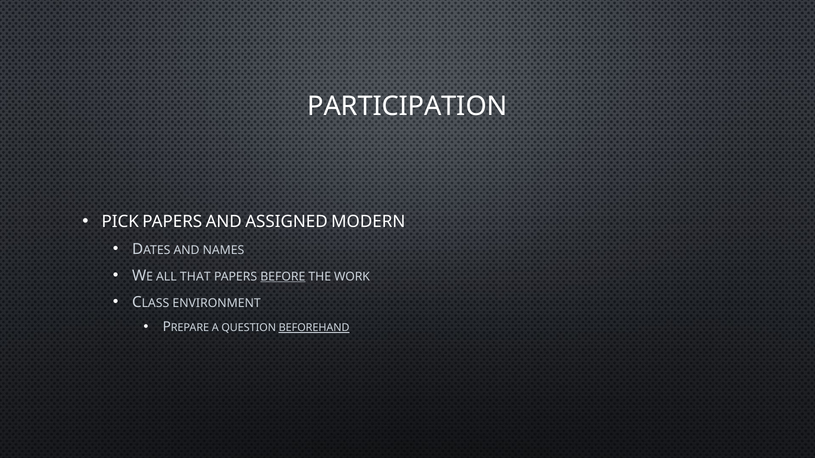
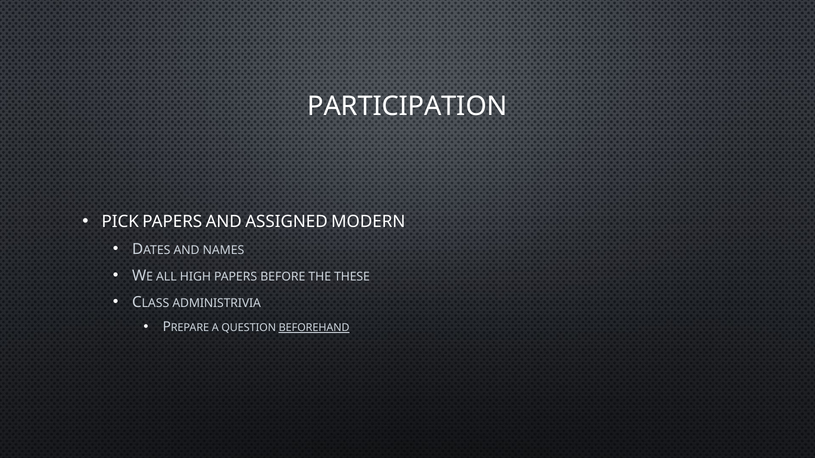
THAT: THAT -> HIGH
BEFORE underline: present -> none
WORK: WORK -> THESE
ENVIRONMENT: ENVIRONMENT -> ADMINISTRIVIA
